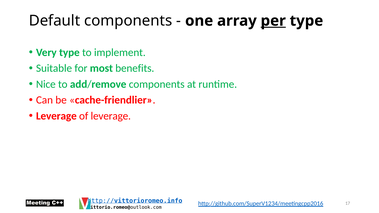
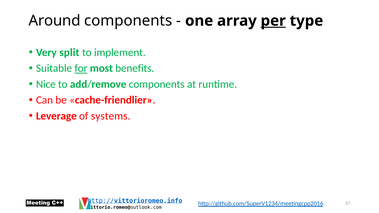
Default: Default -> Around
Very type: type -> split
for underline: none -> present
of leverage: leverage -> systems
